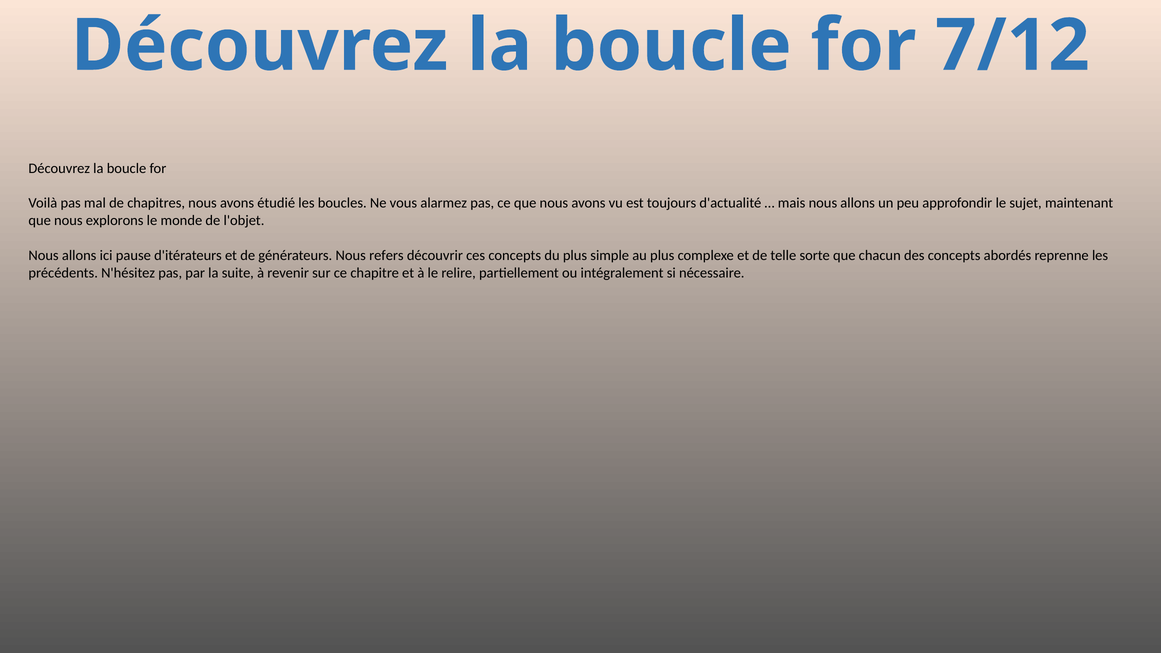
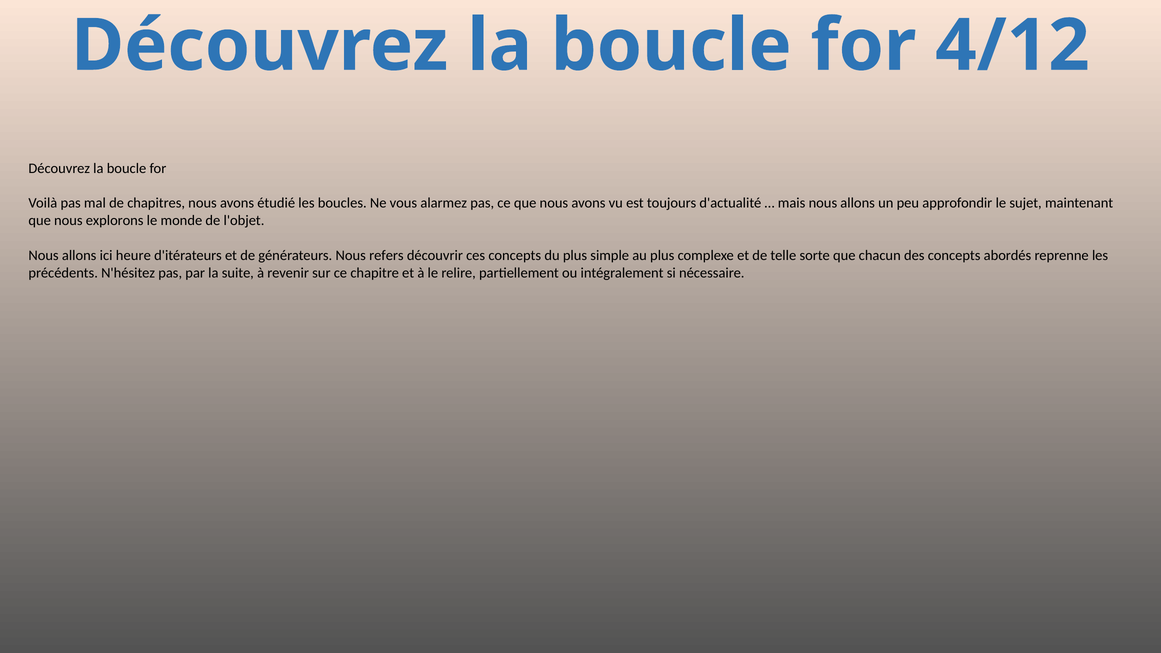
7/12: 7/12 -> 4/12
pause: pause -> heure
